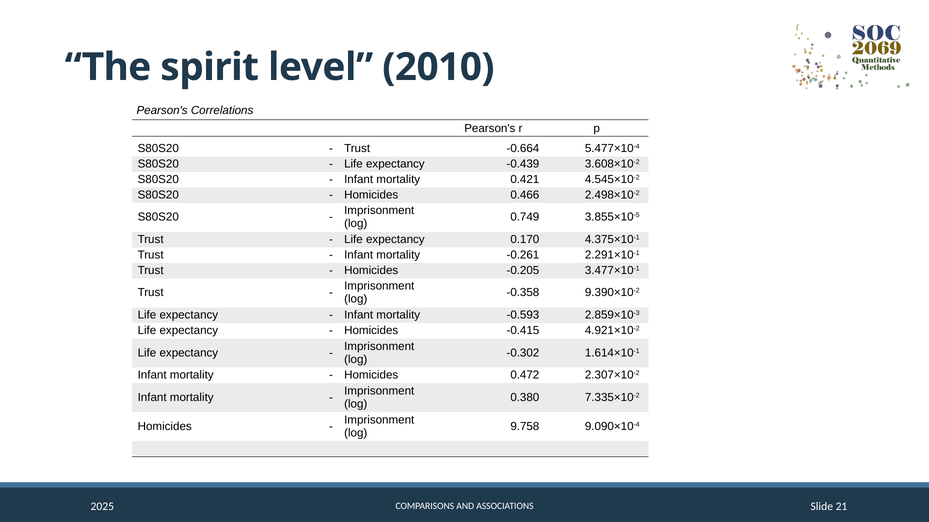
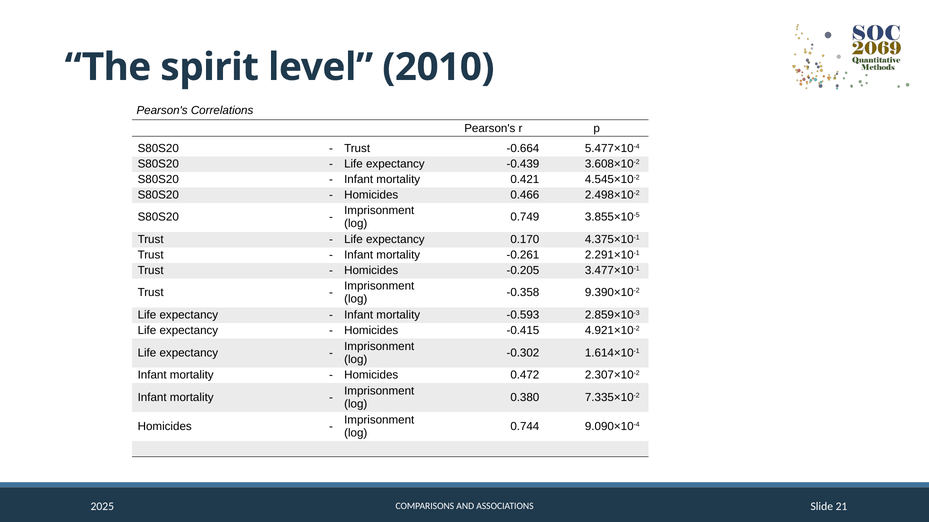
9.758: 9.758 -> 0.744
